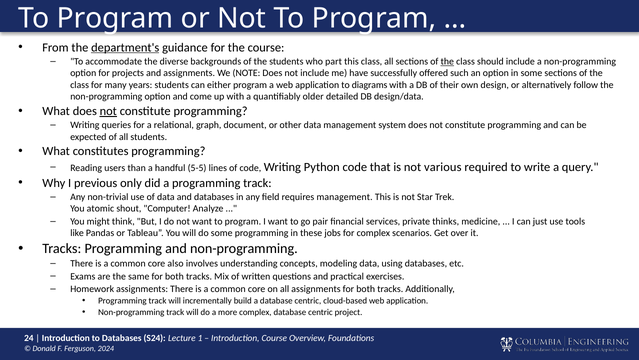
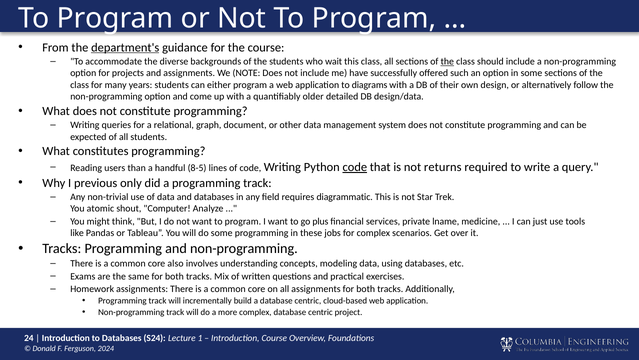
part: part -> wait
not at (108, 111) underline: present -> none
5-5: 5-5 -> 8-5
code at (355, 167) underline: none -> present
various: various -> returns
requires management: management -> diagrammatic
pair: pair -> plus
thinks: thinks -> lname
